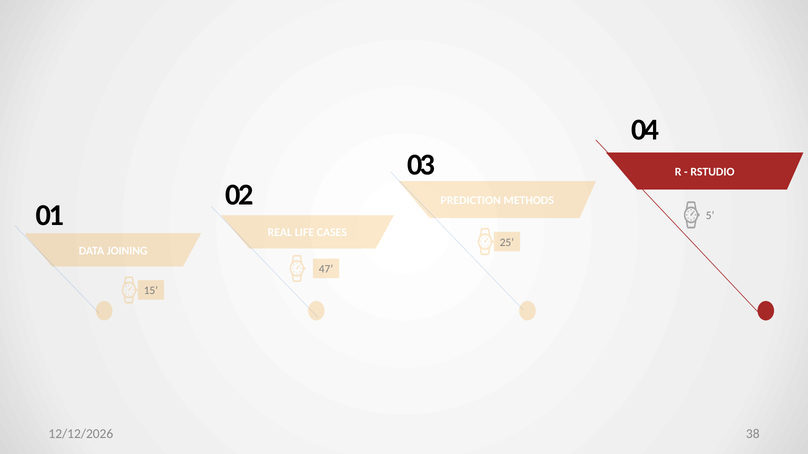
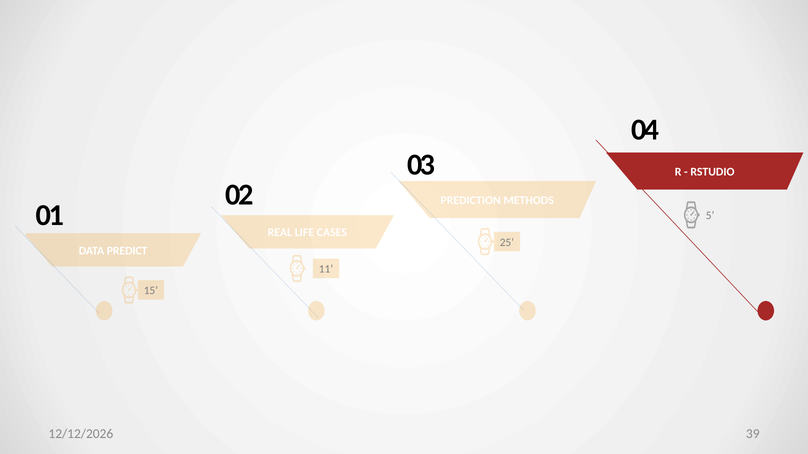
JOINING: JOINING -> PREDICT
47: 47 -> 11
38: 38 -> 39
